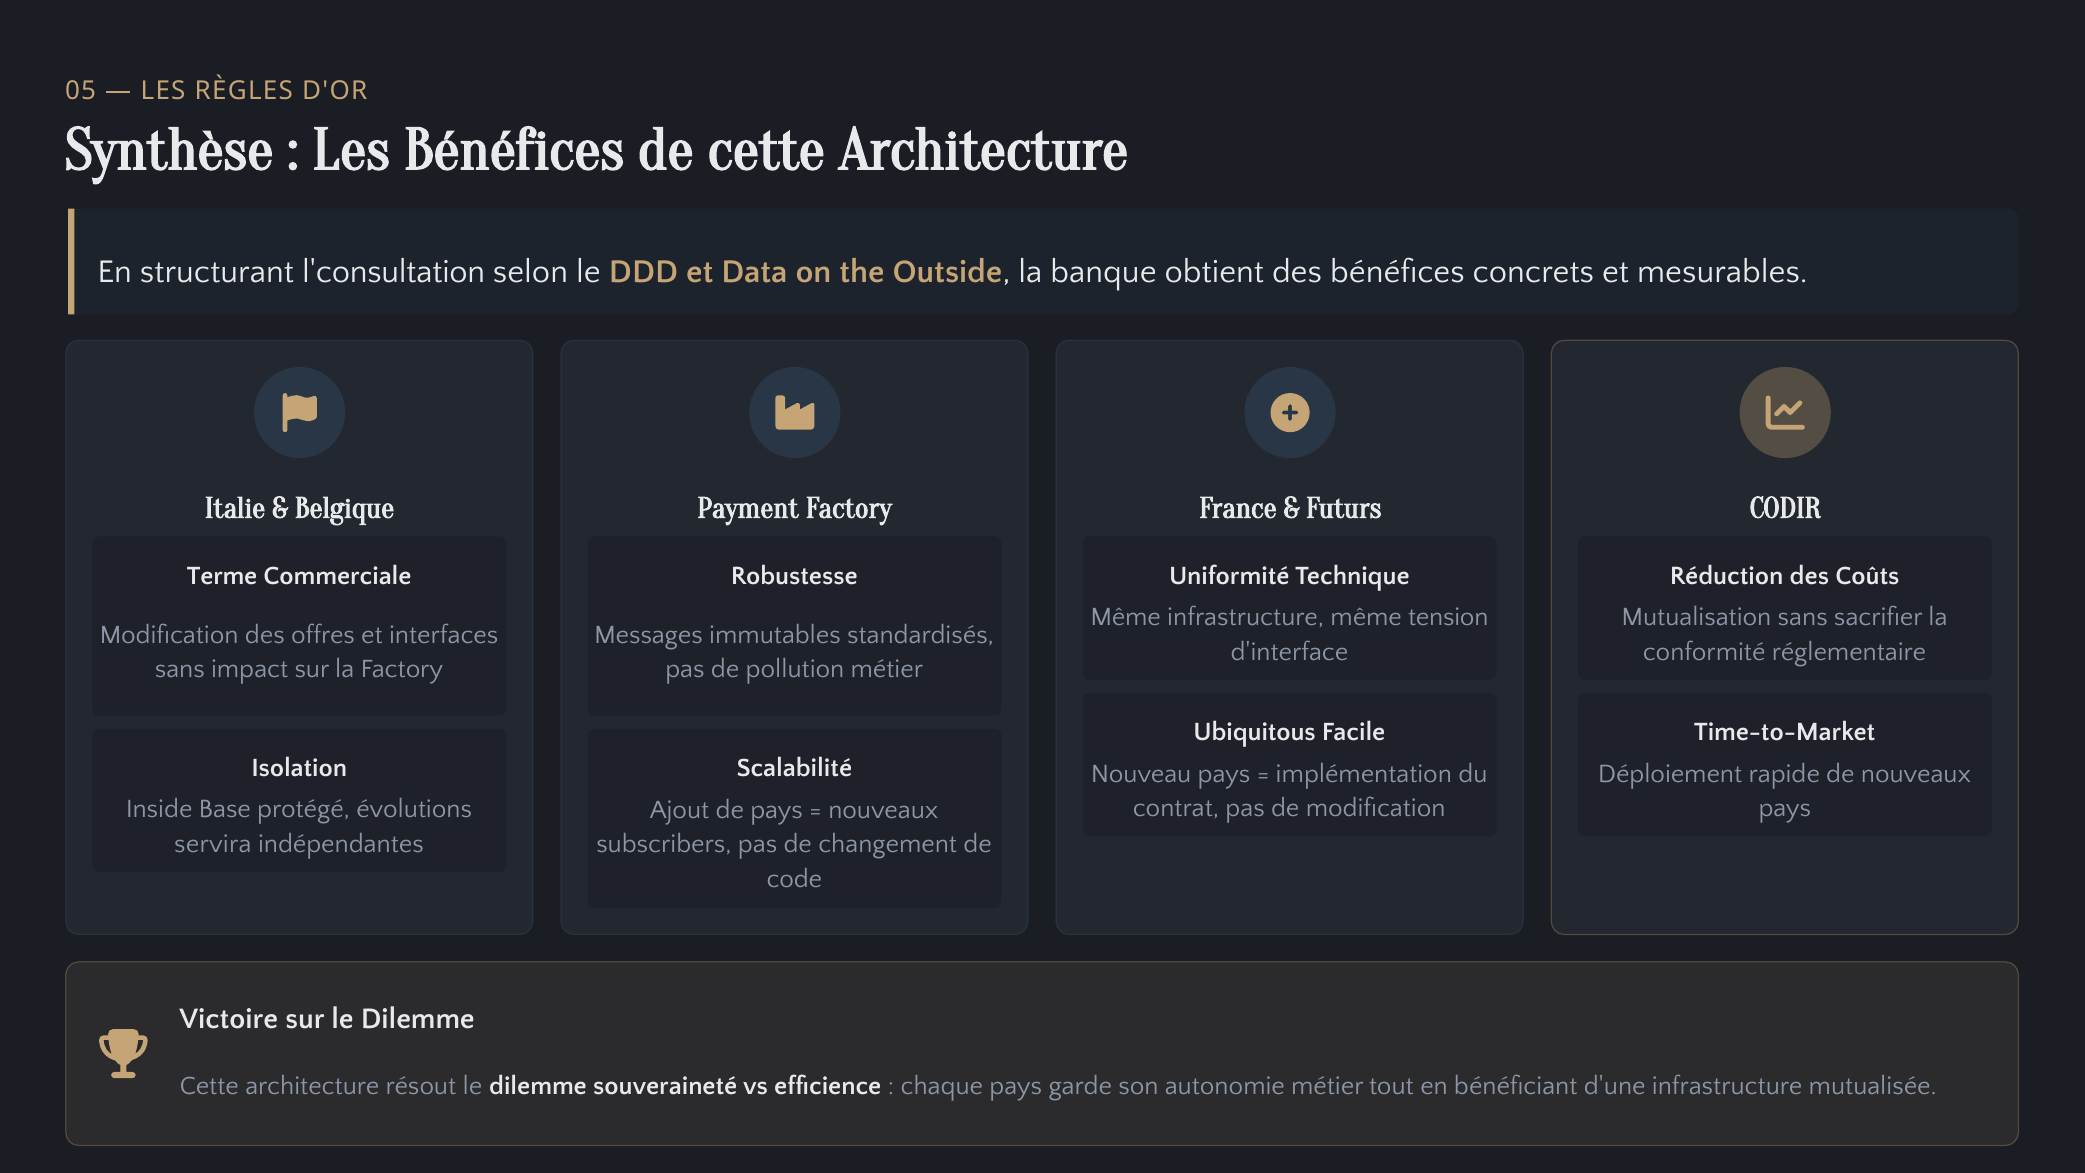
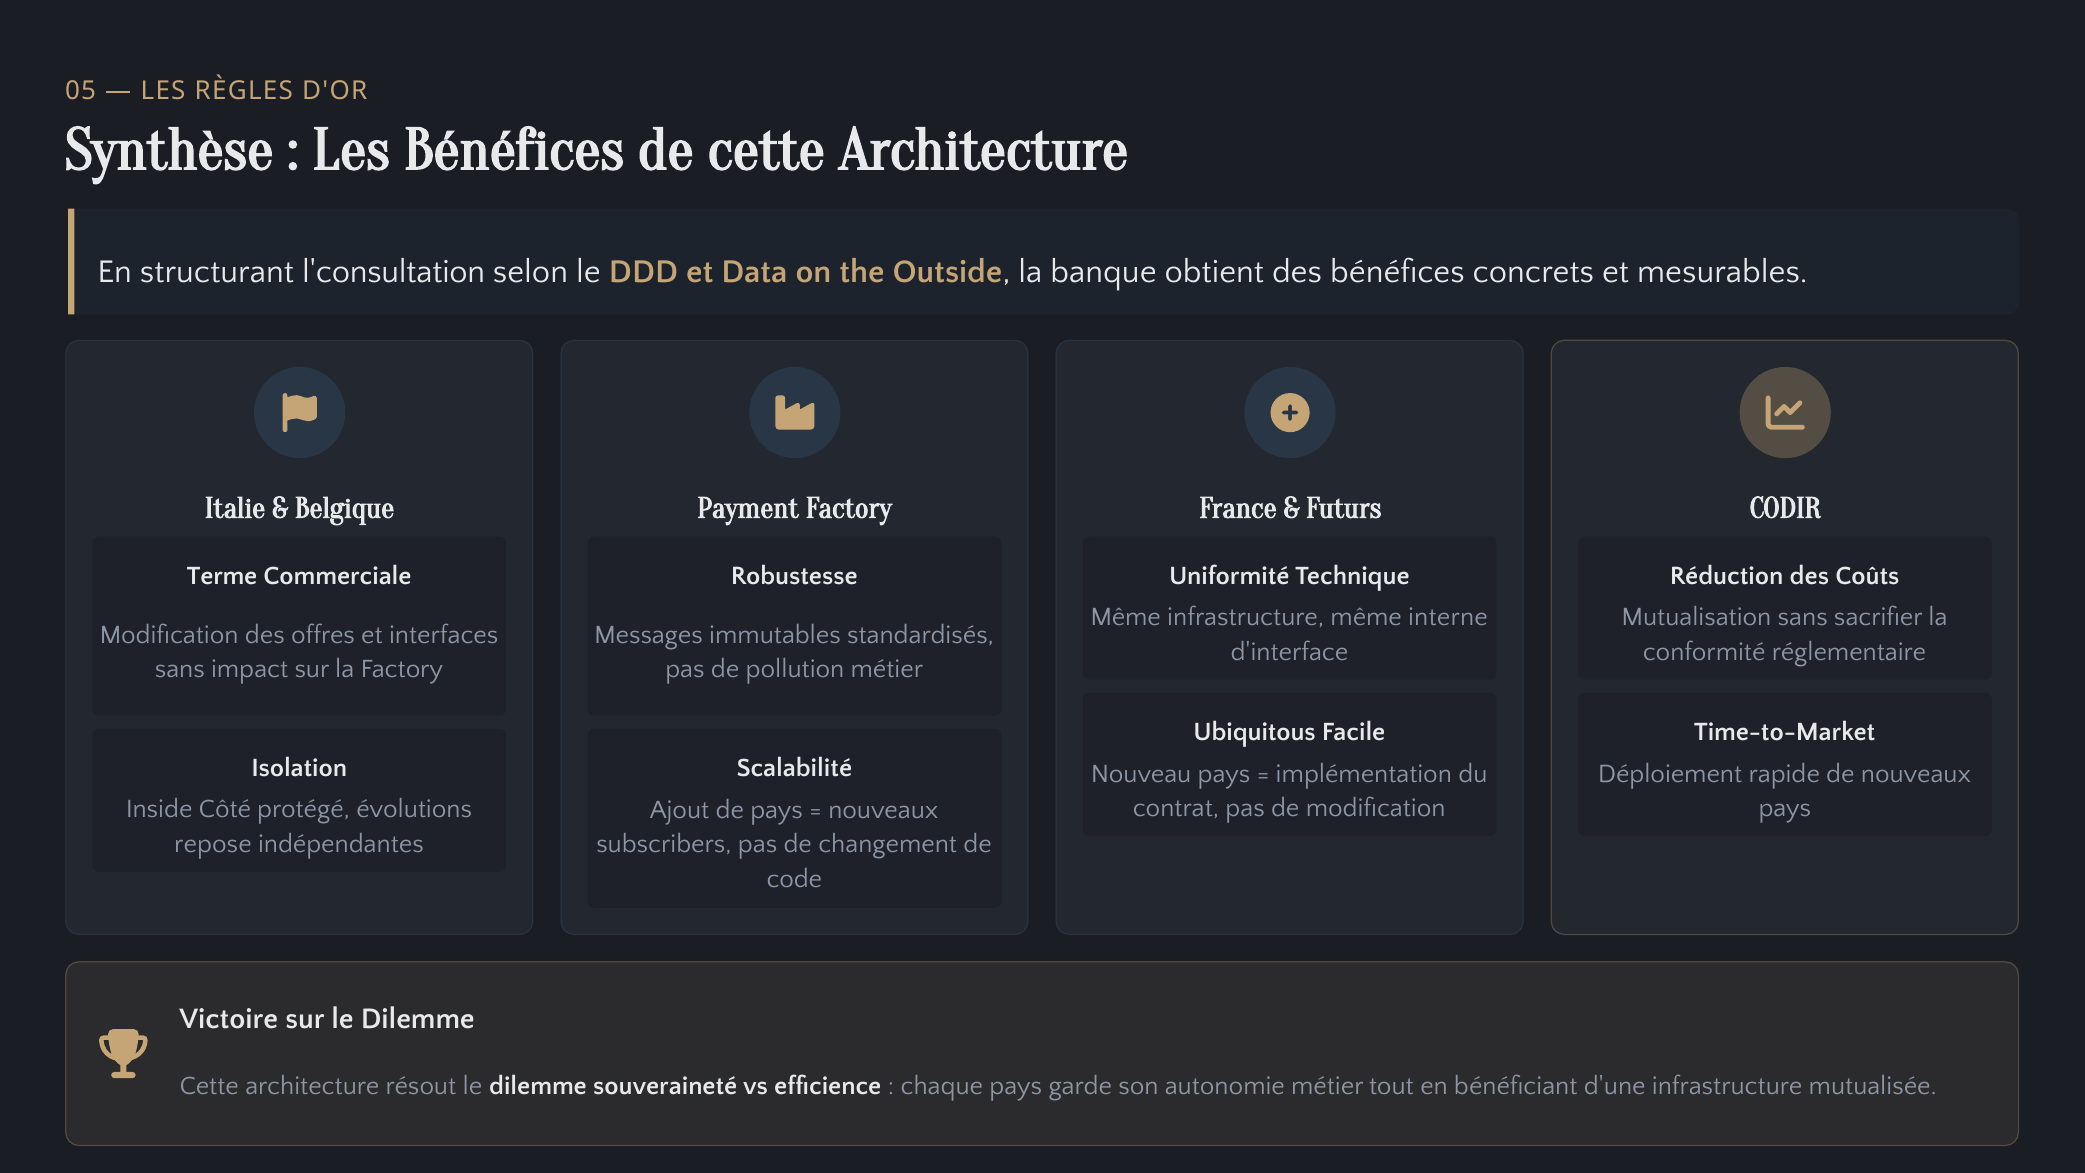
tension: tension -> interne
Base: Base -> Côté
servira: servira -> repose
